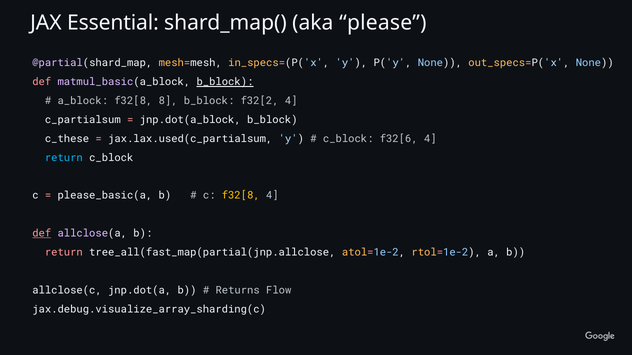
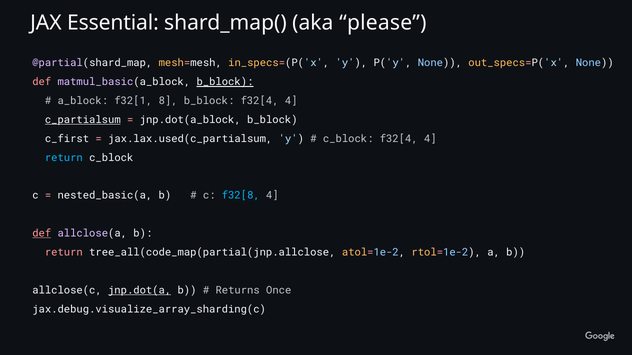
a_block f32[8: f32[8 -> f32[1
b_block f32[2: f32[2 -> f32[4
c_partialsum underline: none -> present
c_these: c_these -> c_first
c_block f32[6: f32[6 -> f32[4
please_basic(a: please_basic(a -> nested_basic(a
f32[8 at (241, 196) colour: yellow -> light blue
tree_all(fast_map(partial(jnp.allclose: tree_all(fast_map(partial(jnp.allclose -> tree_all(code_map(partial(jnp.allclose
jnp.dot(a underline: none -> present
Flow: Flow -> Once
